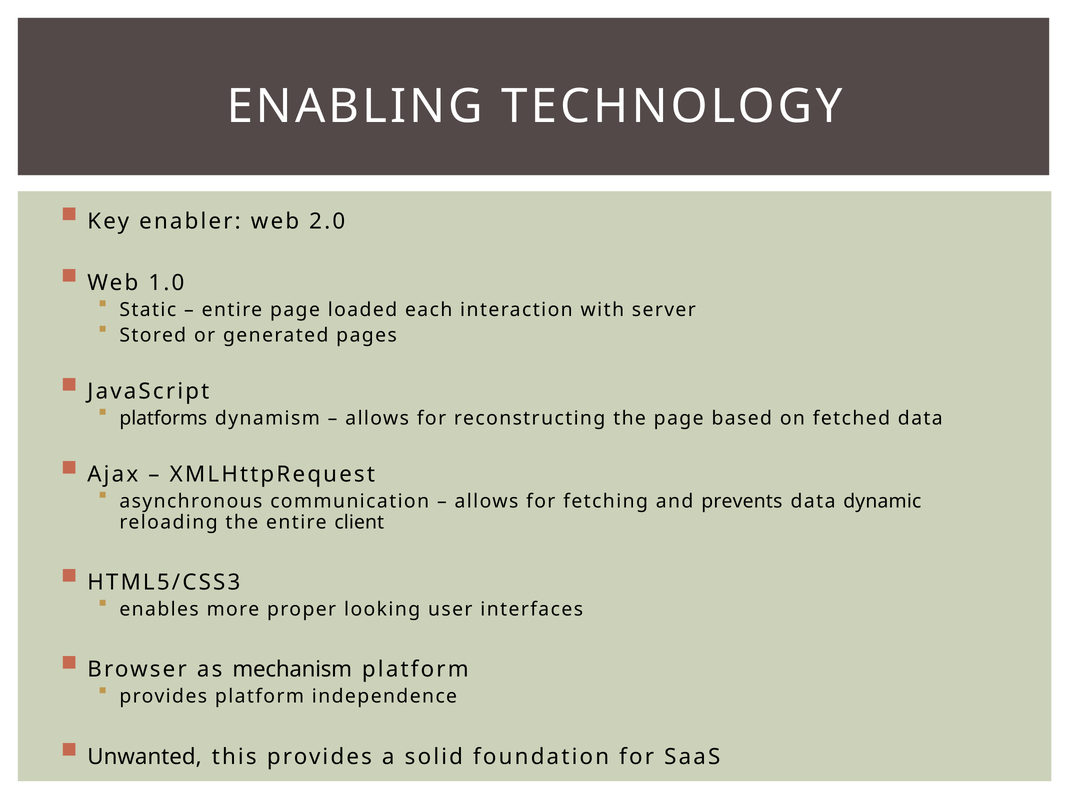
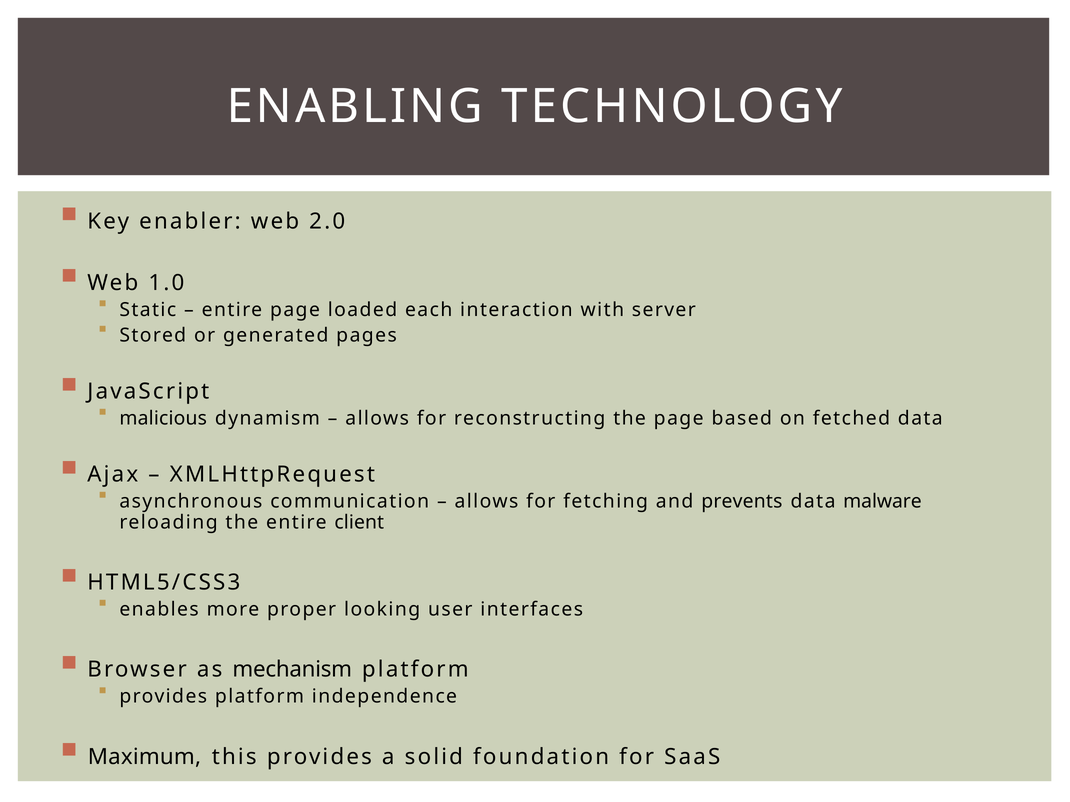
platforms: platforms -> malicious
dynamic: dynamic -> malware
Unwanted: Unwanted -> Maximum
